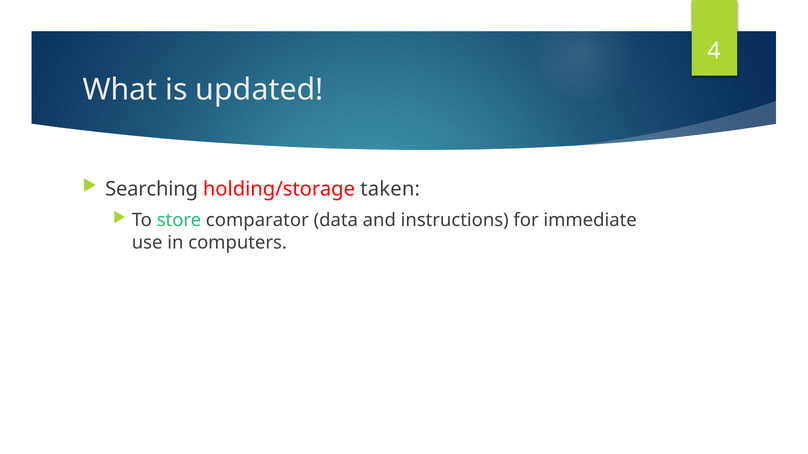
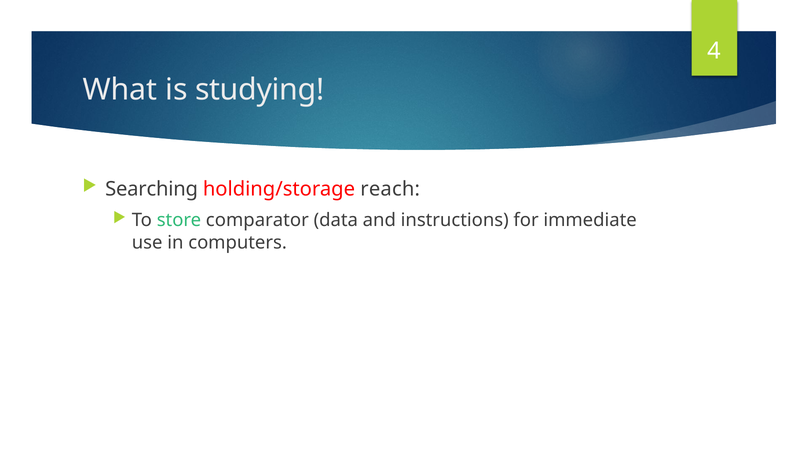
updated: updated -> studying
taken: taken -> reach
